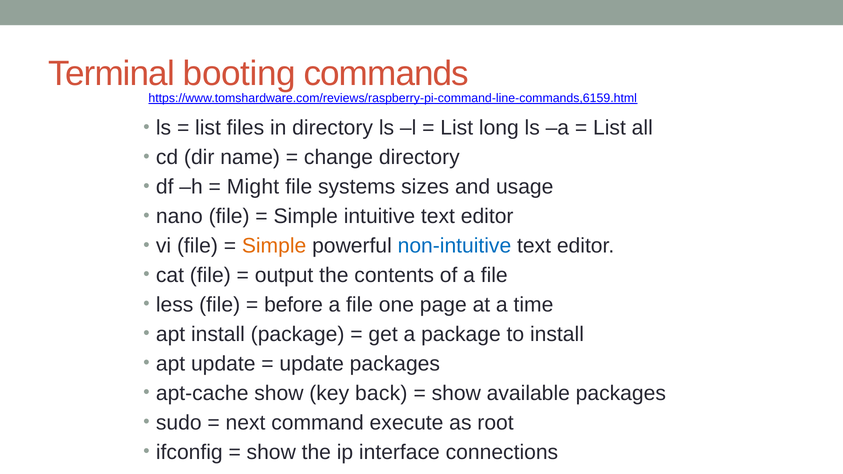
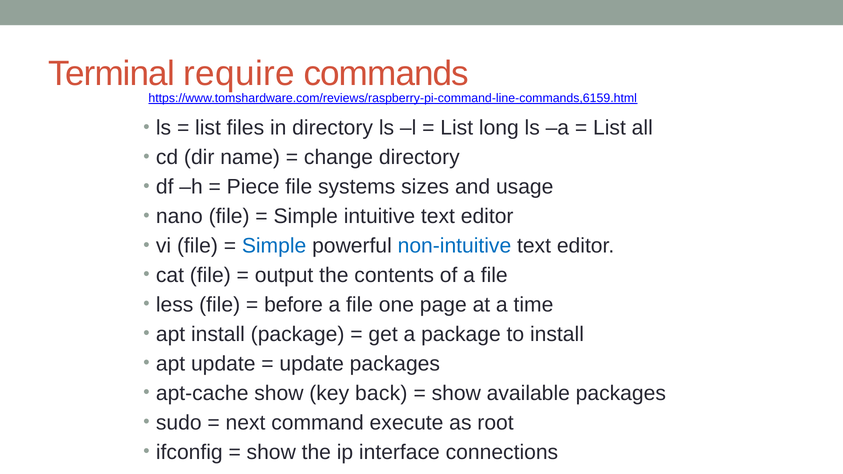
booting: booting -> require
Might: Might -> Piece
Simple at (274, 246) colour: orange -> blue
